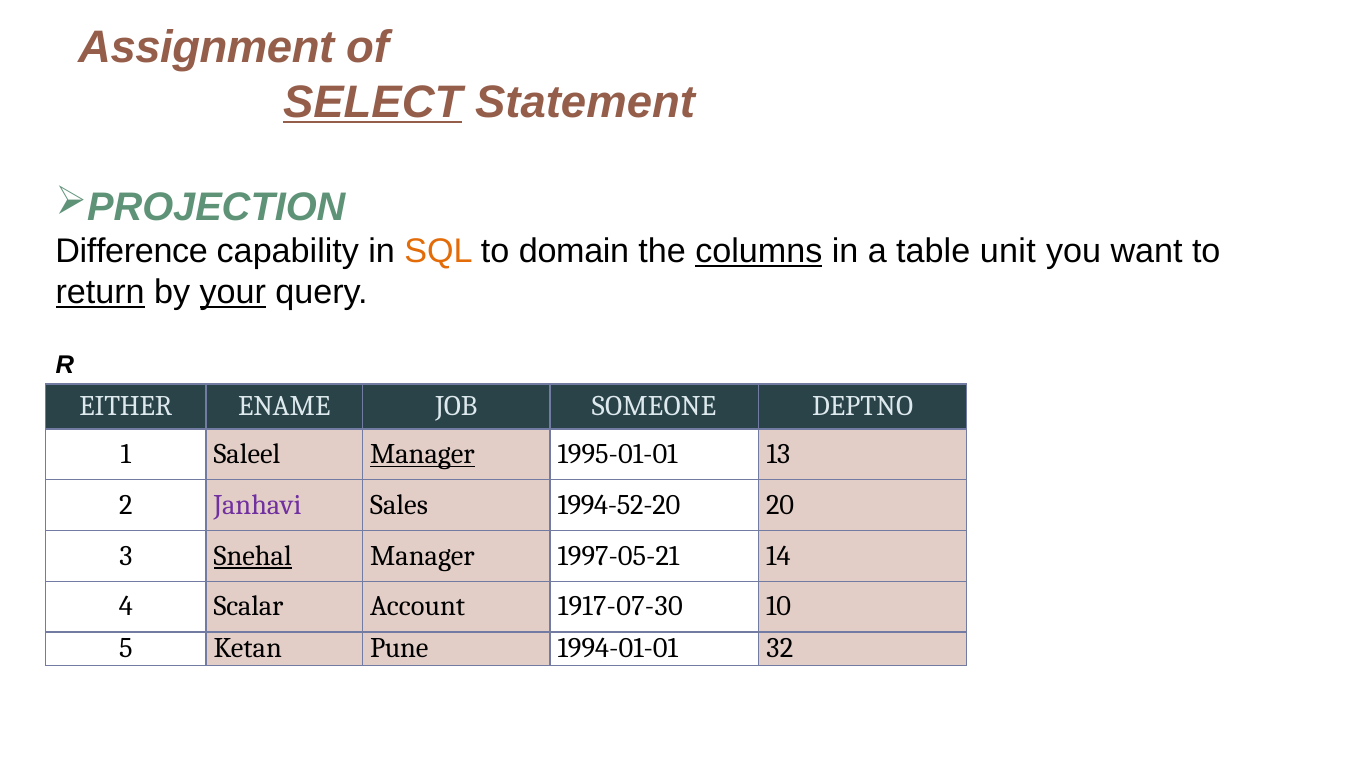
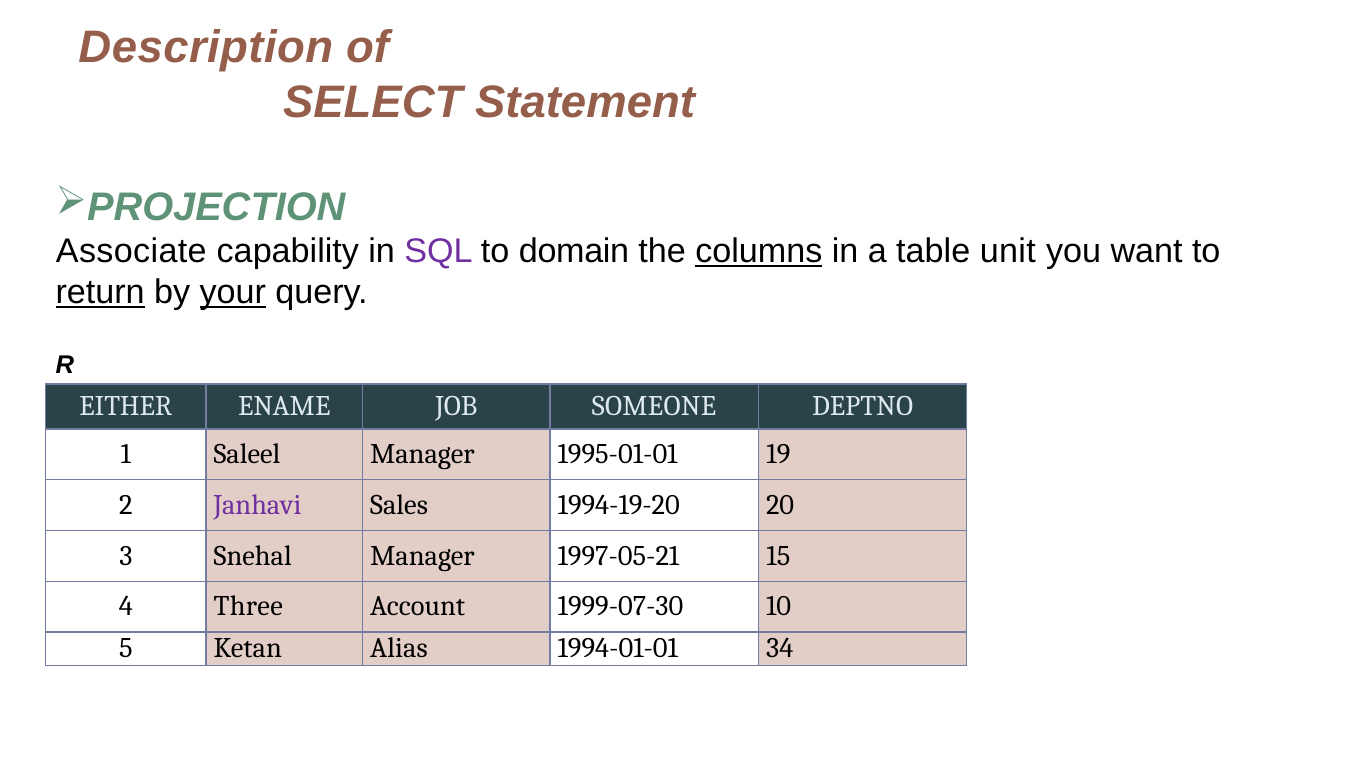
Assignment: Assignment -> Description
SELECT underline: present -> none
Difference: Difference -> Associate
SQL colour: orange -> purple
Manager at (422, 454) underline: present -> none
13: 13 -> 19
1994-52-20: 1994-52-20 -> 1994-19-20
Snehal underline: present -> none
14: 14 -> 15
Scalar: Scalar -> Three
1917-07-30: 1917-07-30 -> 1999-07-30
Pune: Pune -> Alias
32: 32 -> 34
